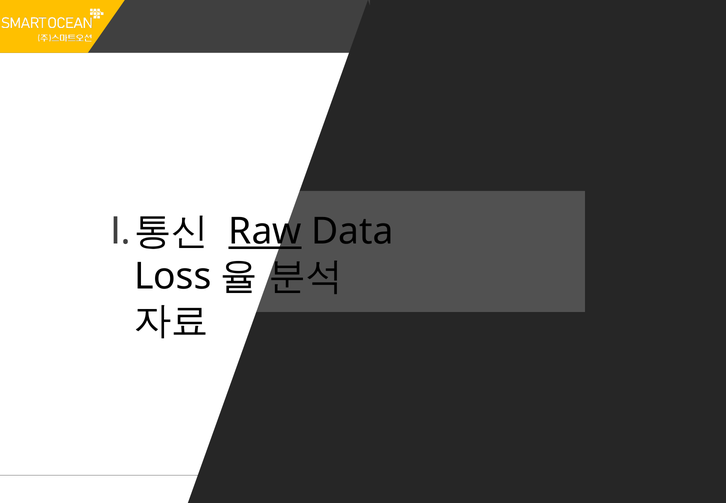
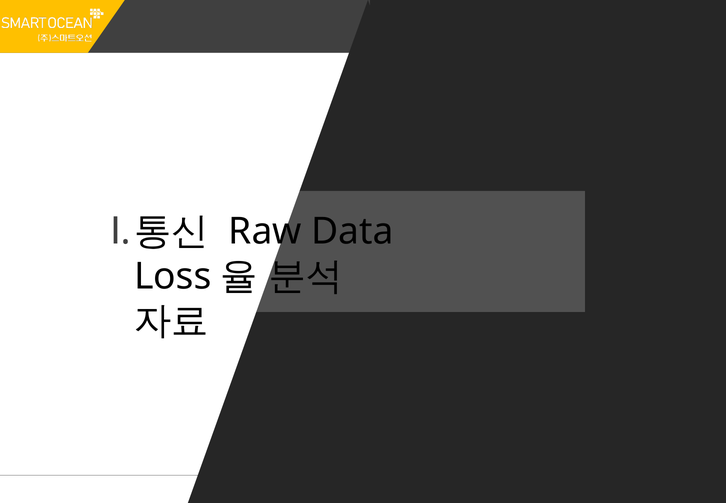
Raw underline: present -> none
